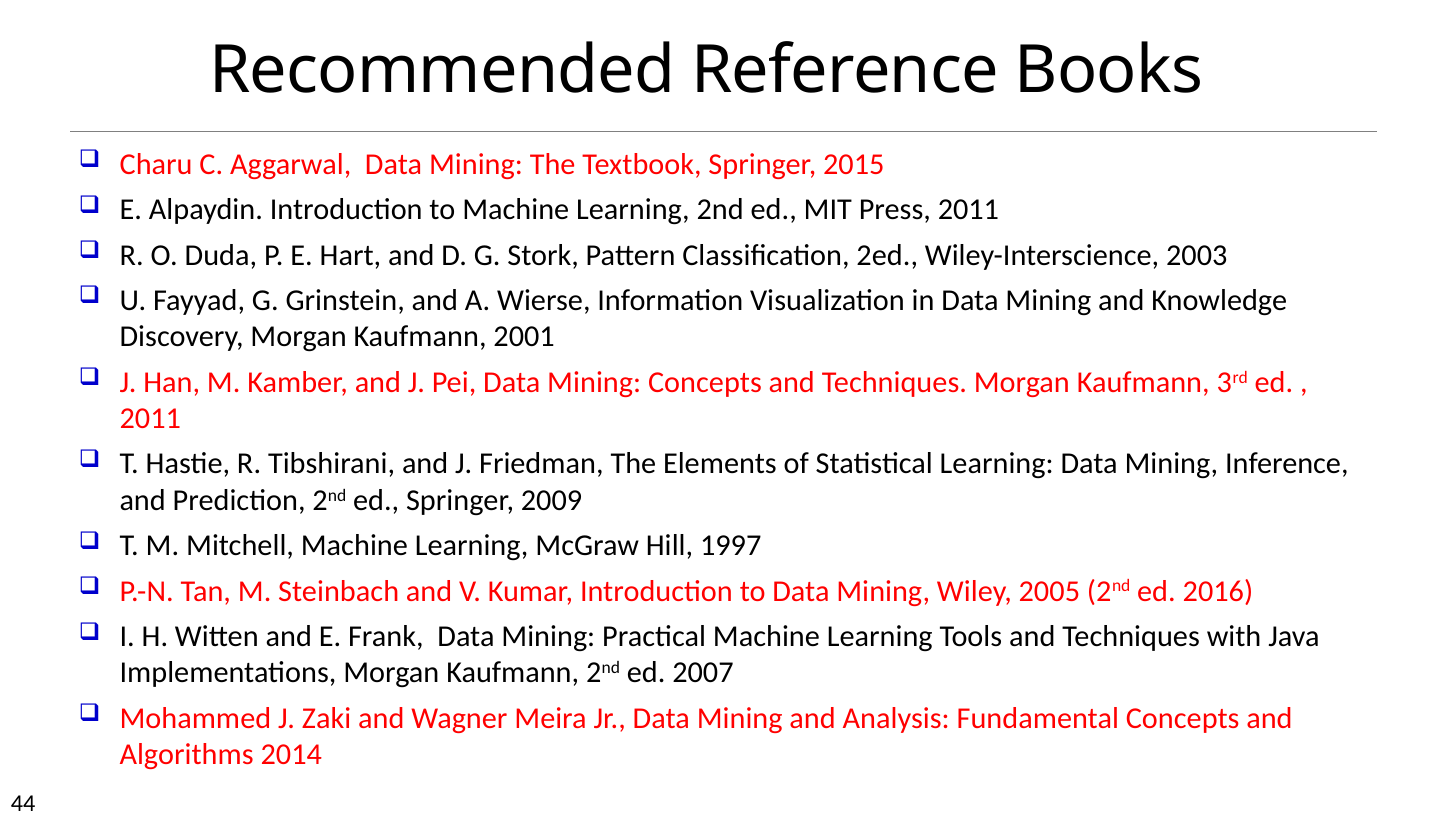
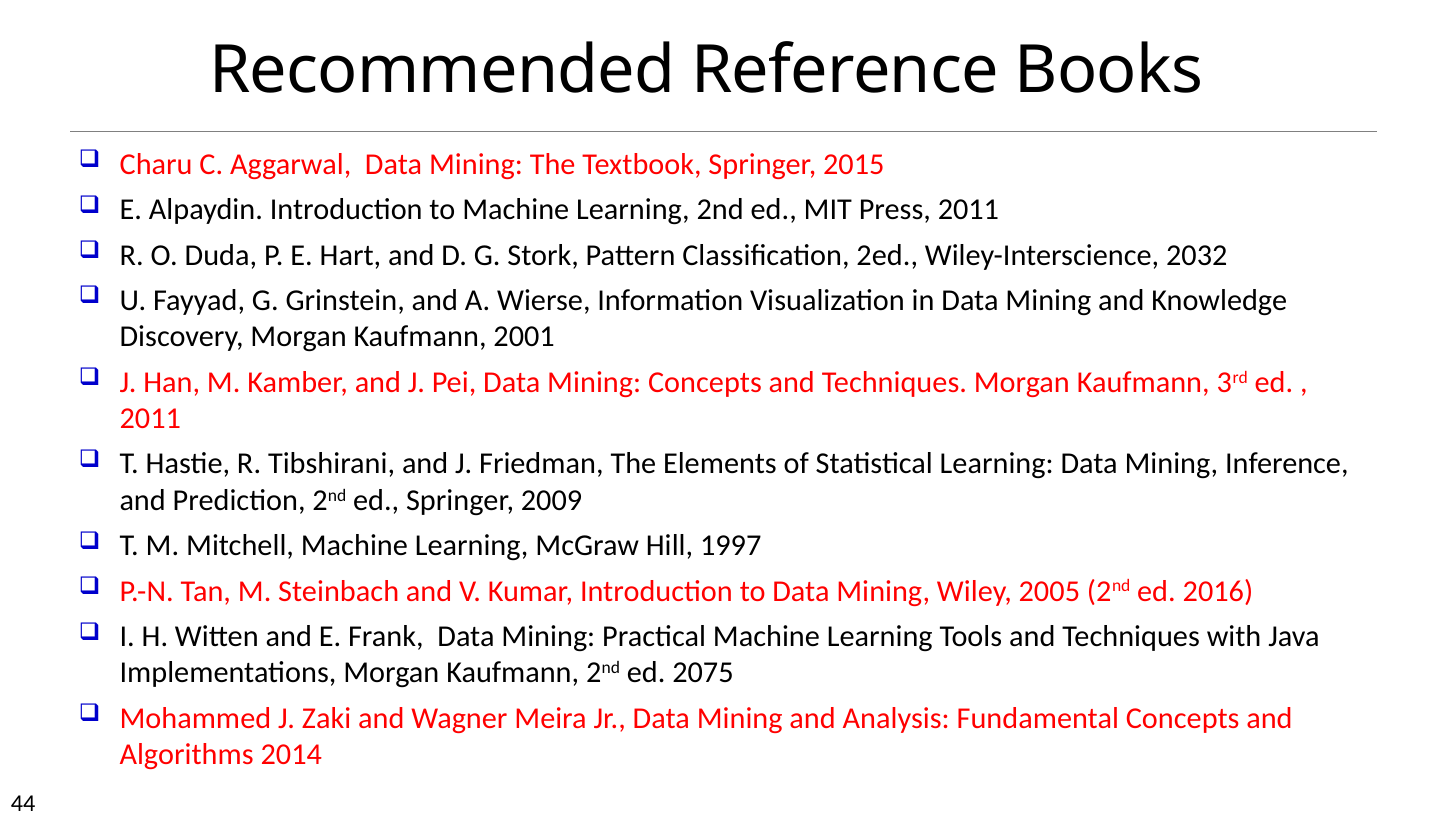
2003: 2003 -> 2032
2007: 2007 -> 2075
